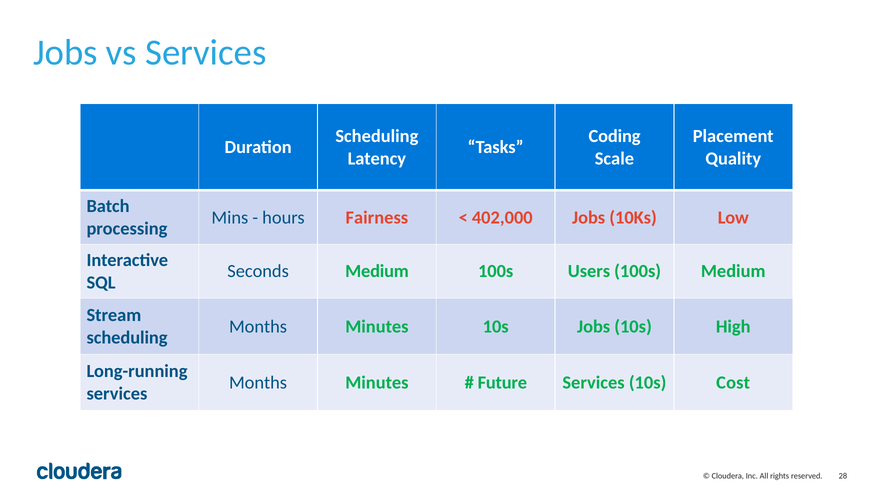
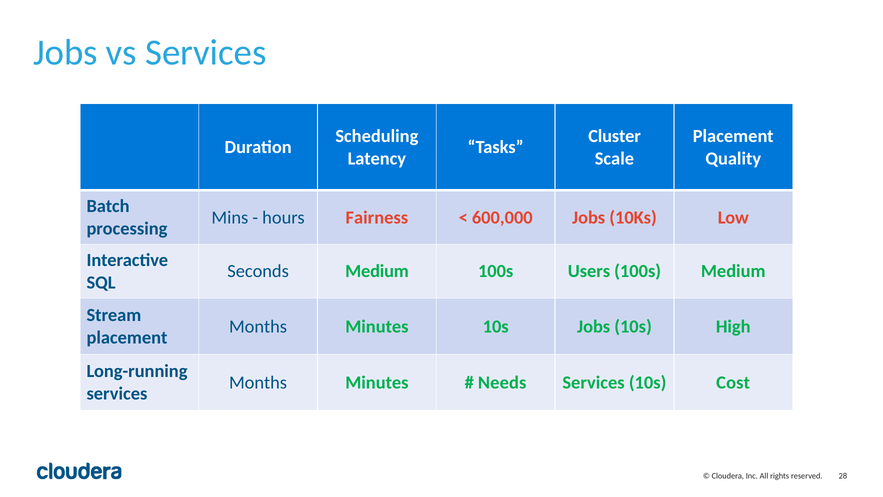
Coding: Coding -> Cluster
402,000: 402,000 -> 600,000
scheduling at (127, 338): scheduling -> placement
Future: Future -> Needs
